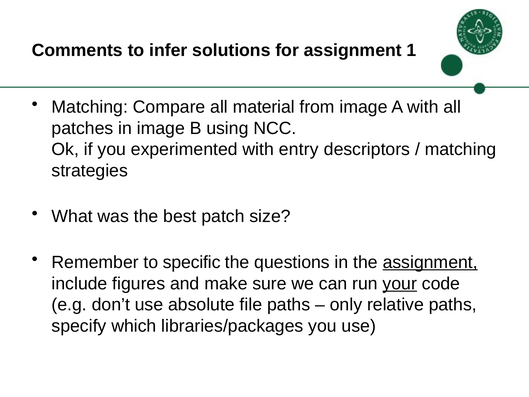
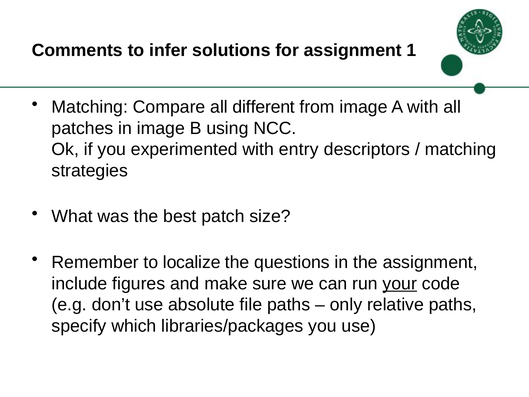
material: material -> different
specific: specific -> localize
assignment at (430, 262) underline: present -> none
